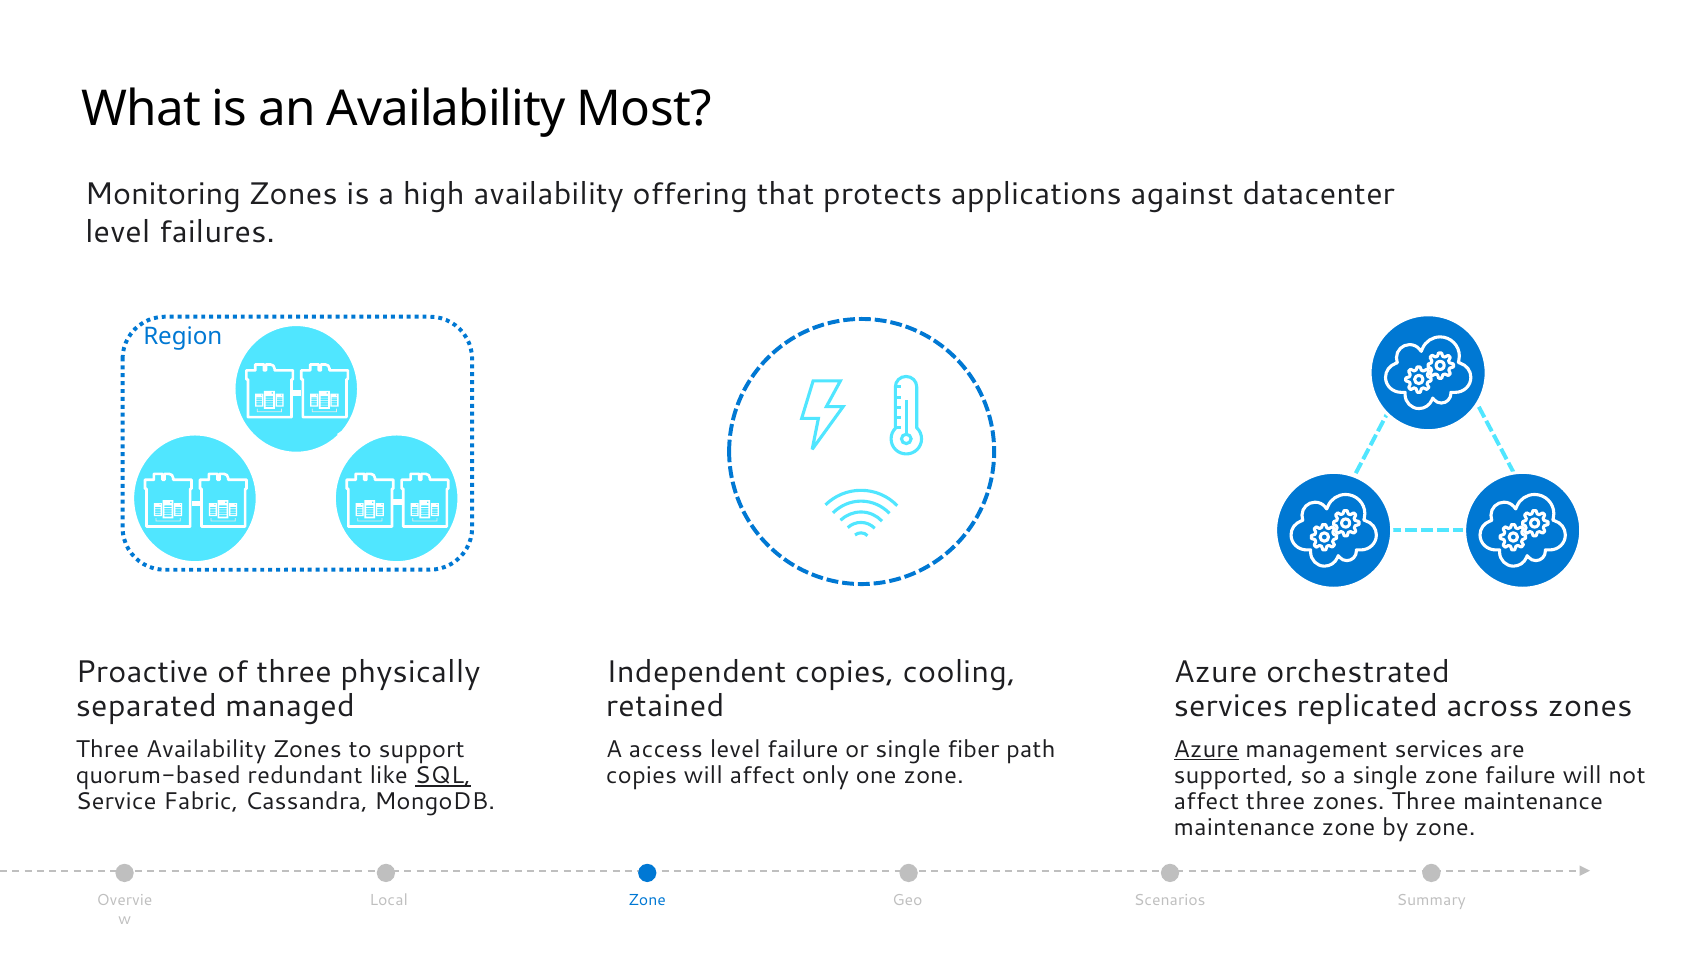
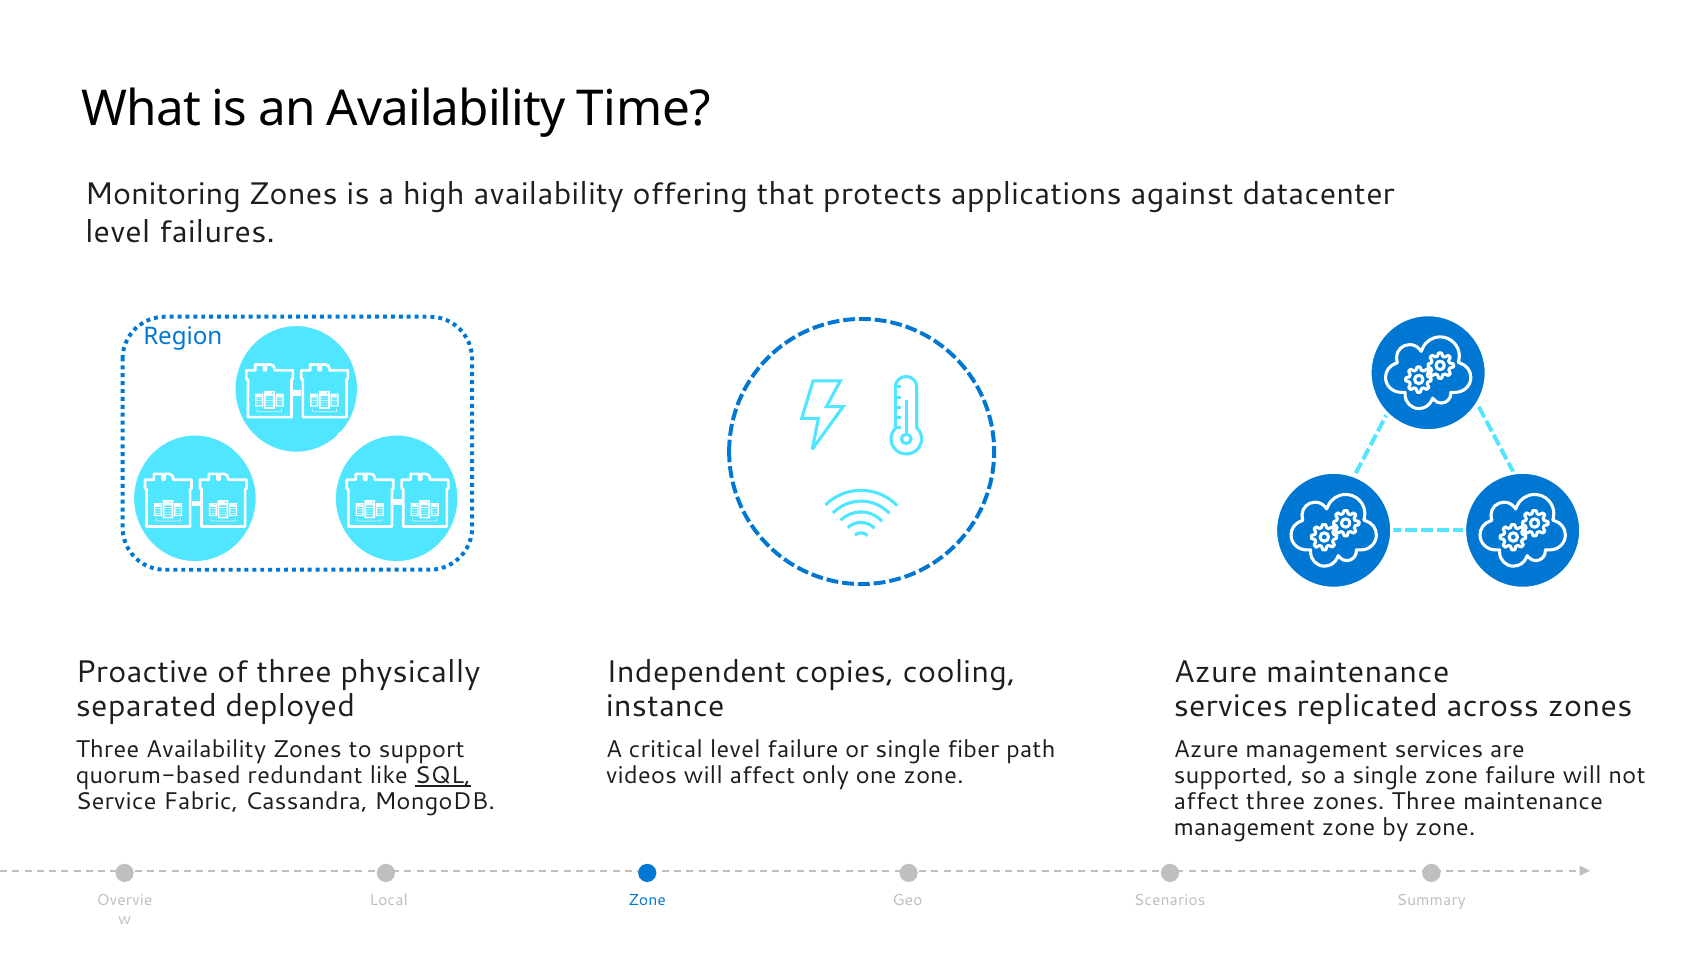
Most: Most -> Time
Azure orchestrated: orchestrated -> maintenance
managed: managed -> deployed
retained: retained -> instance
access: access -> critical
Azure at (1206, 749) underline: present -> none
copies at (641, 775): copies -> videos
maintenance at (1244, 827): maintenance -> management
